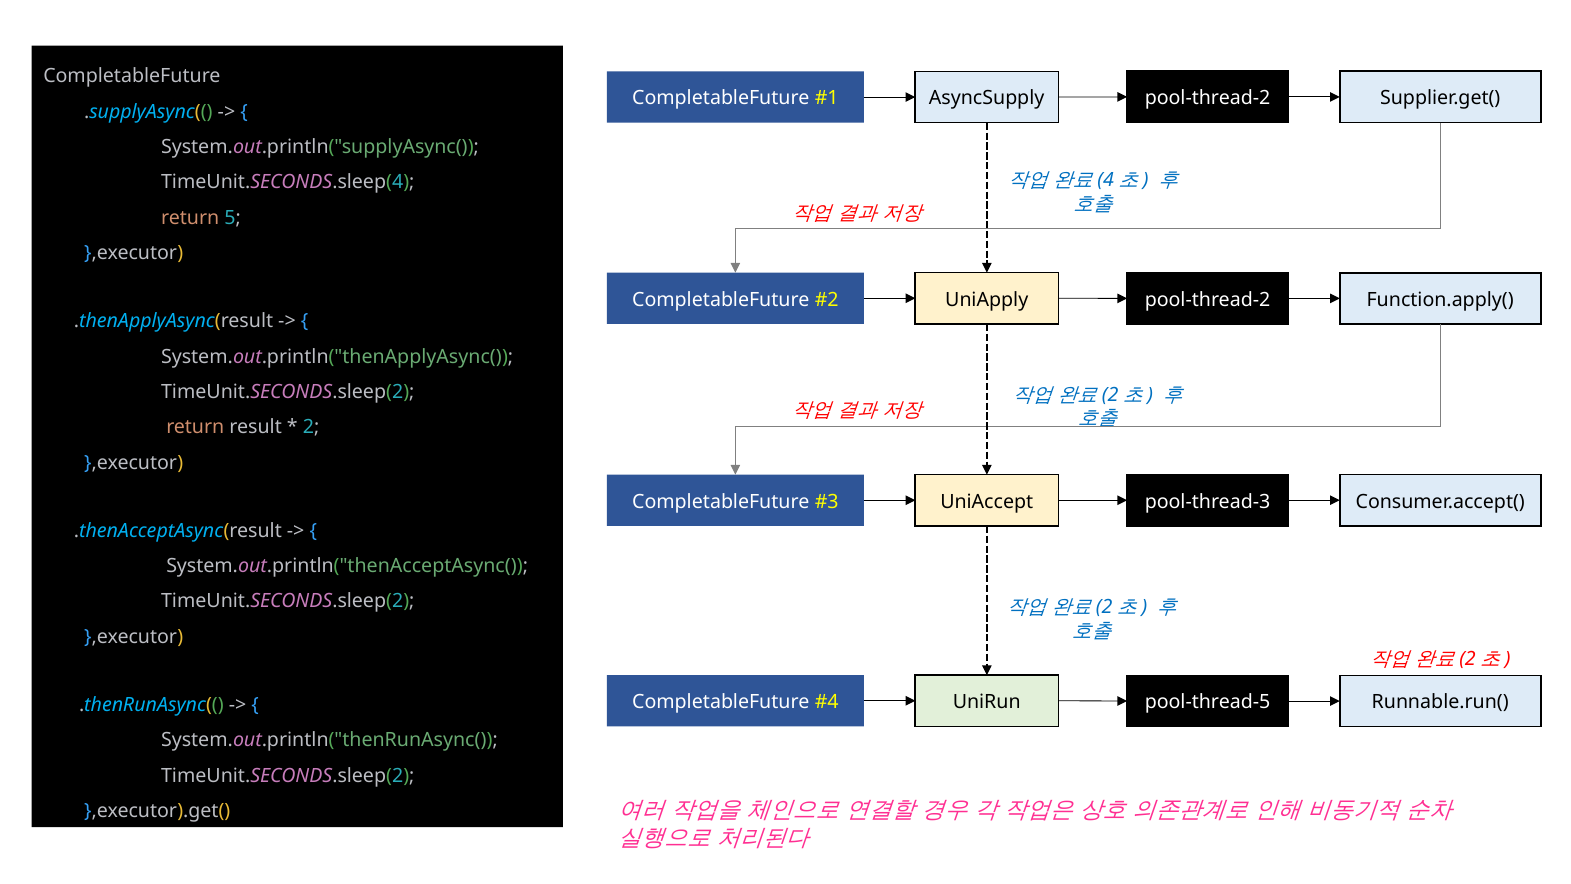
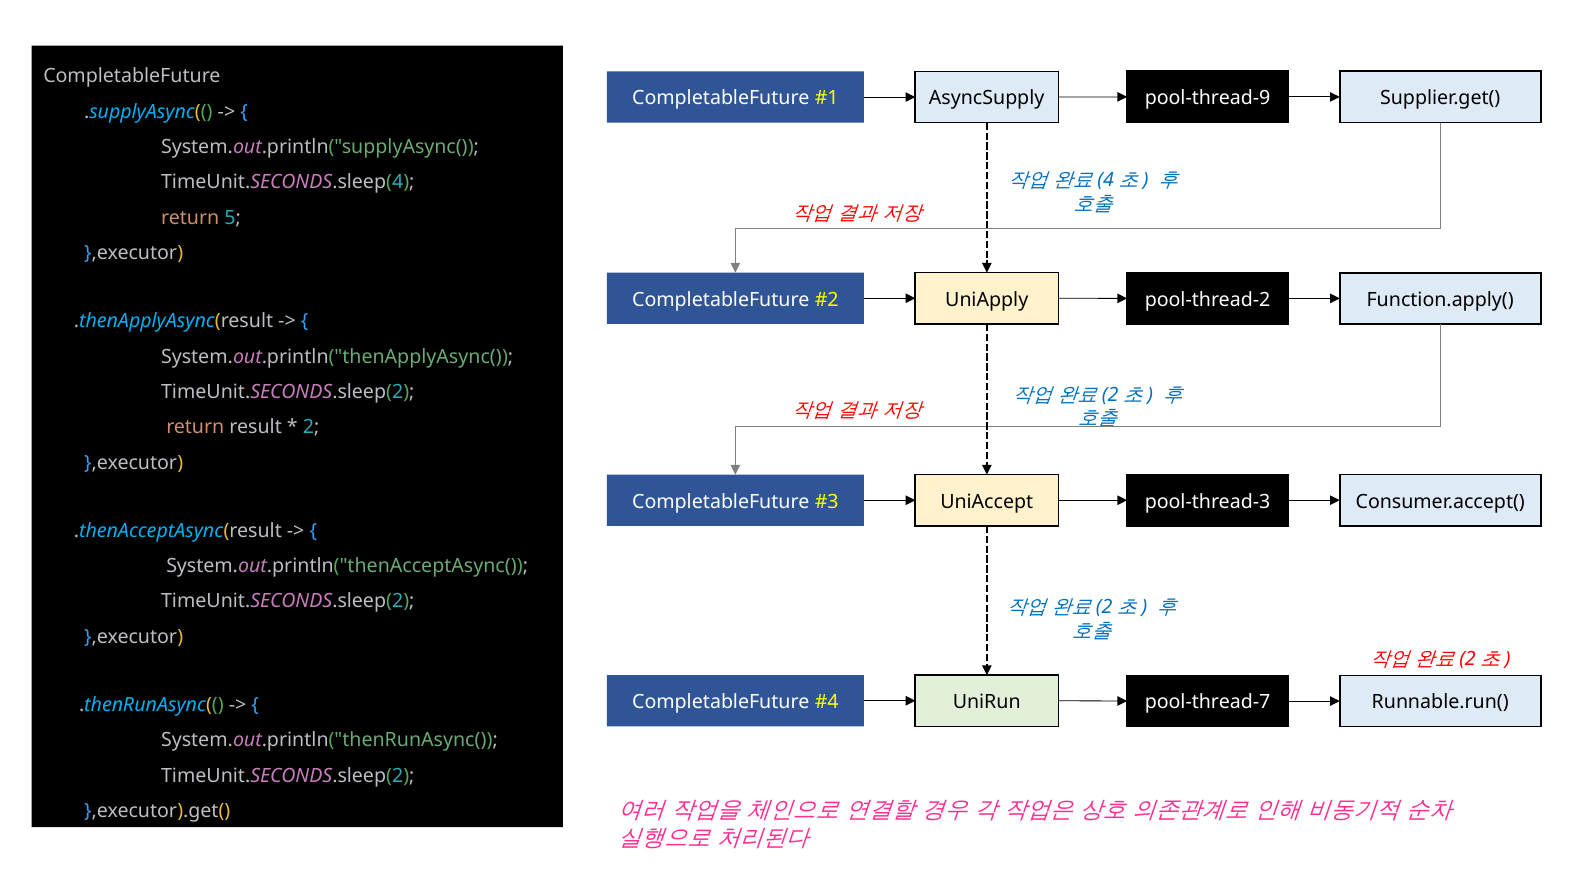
pool-thread-2 at (1208, 98): pool-thread-2 -> pool-thread-9
pool-thread-5: pool-thread-5 -> pool-thread-7
